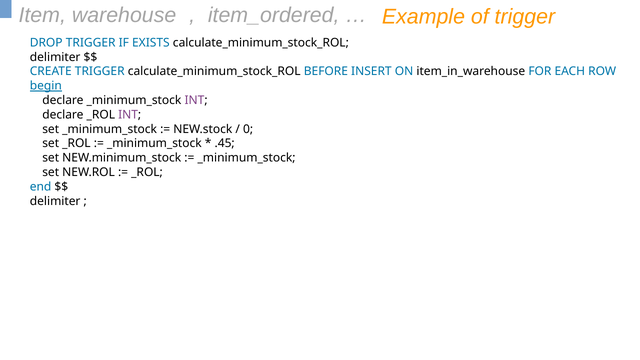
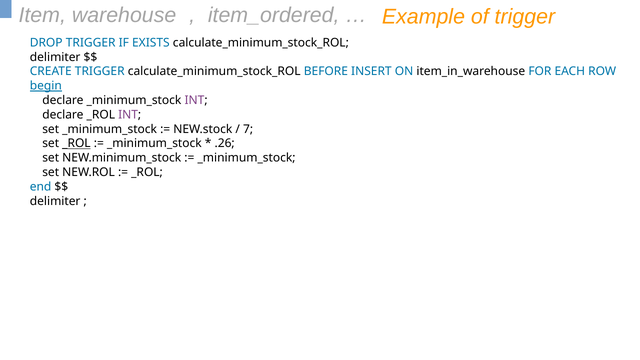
0: 0 -> 7
_ROL at (76, 144) underline: none -> present
.45: .45 -> .26
